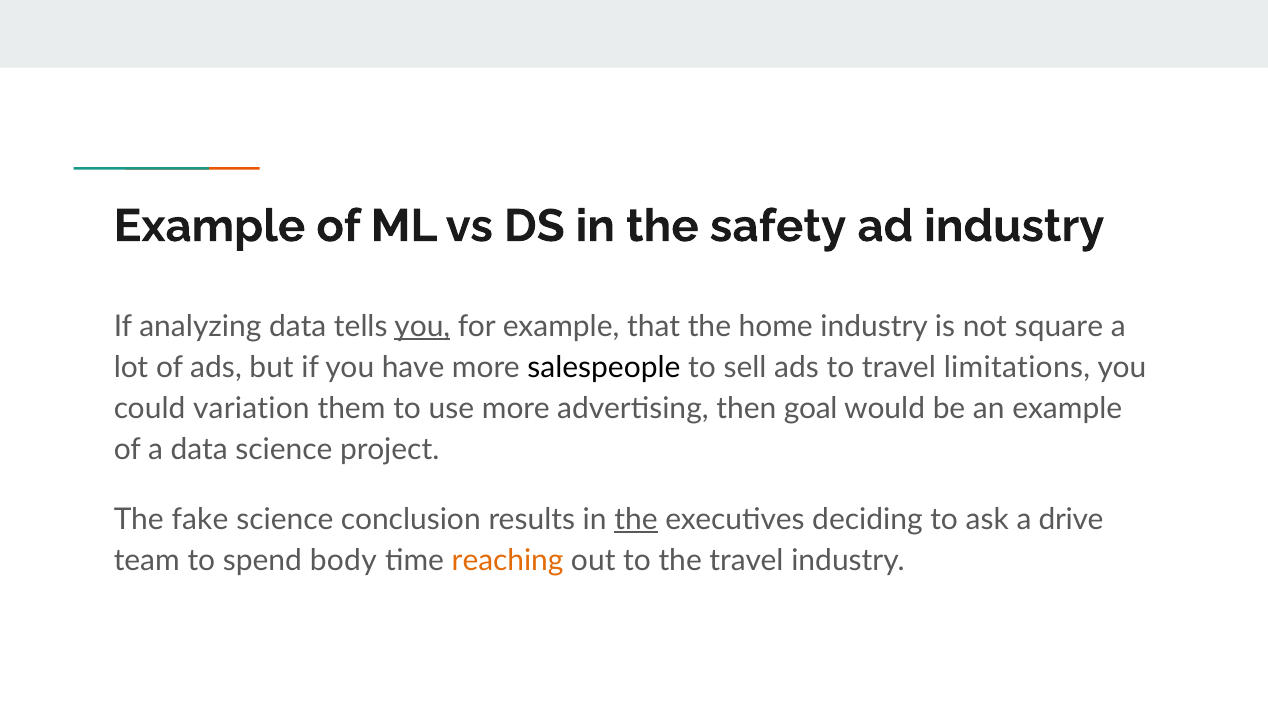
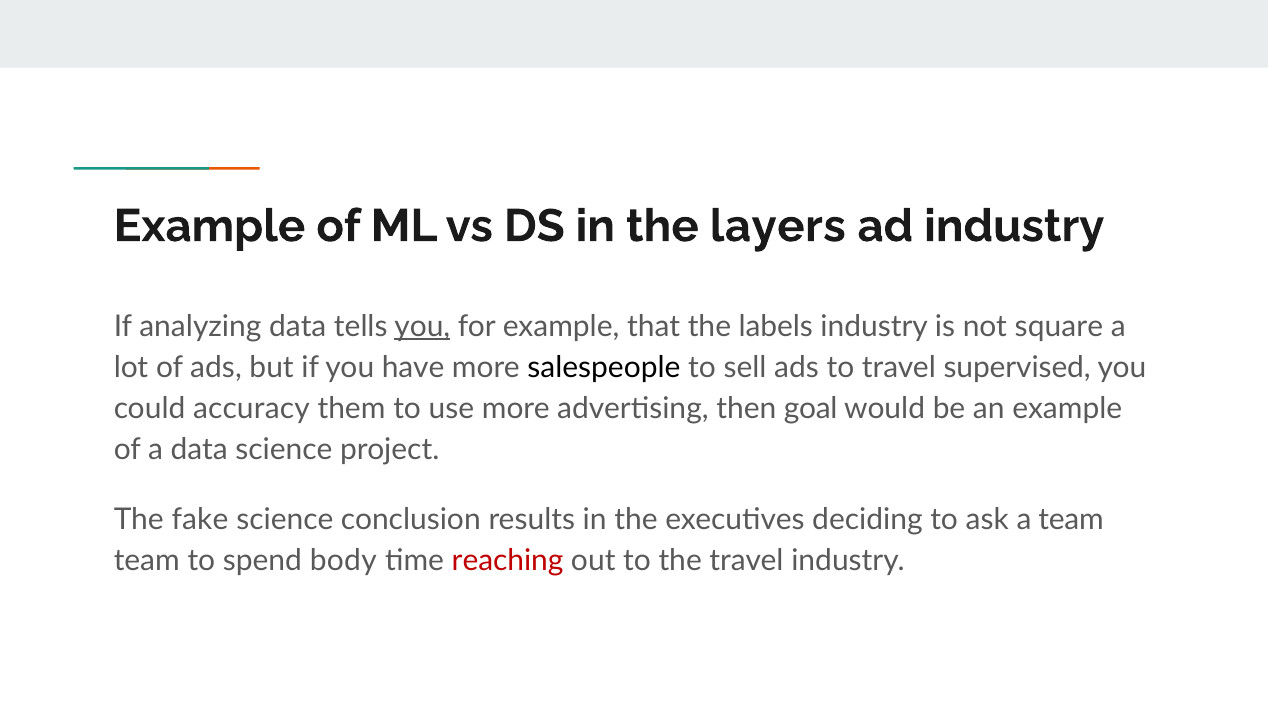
safety: safety -> layers
home: home -> labels
limitations: limitations -> supervised
variation: variation -> accuracy
the at (636, 520) underline: present -> none
a drive: drive -> team
reaching colour: orange -> red
